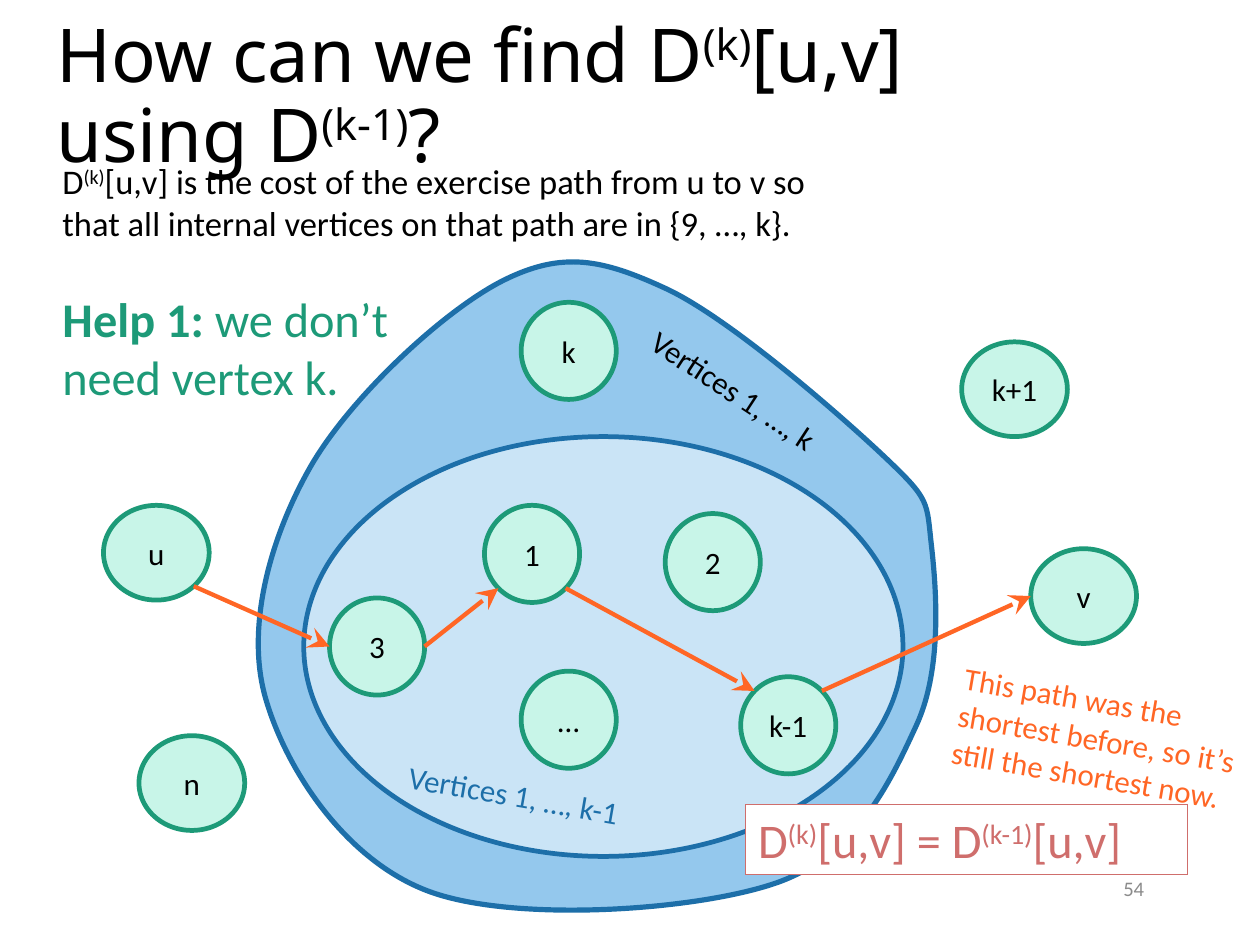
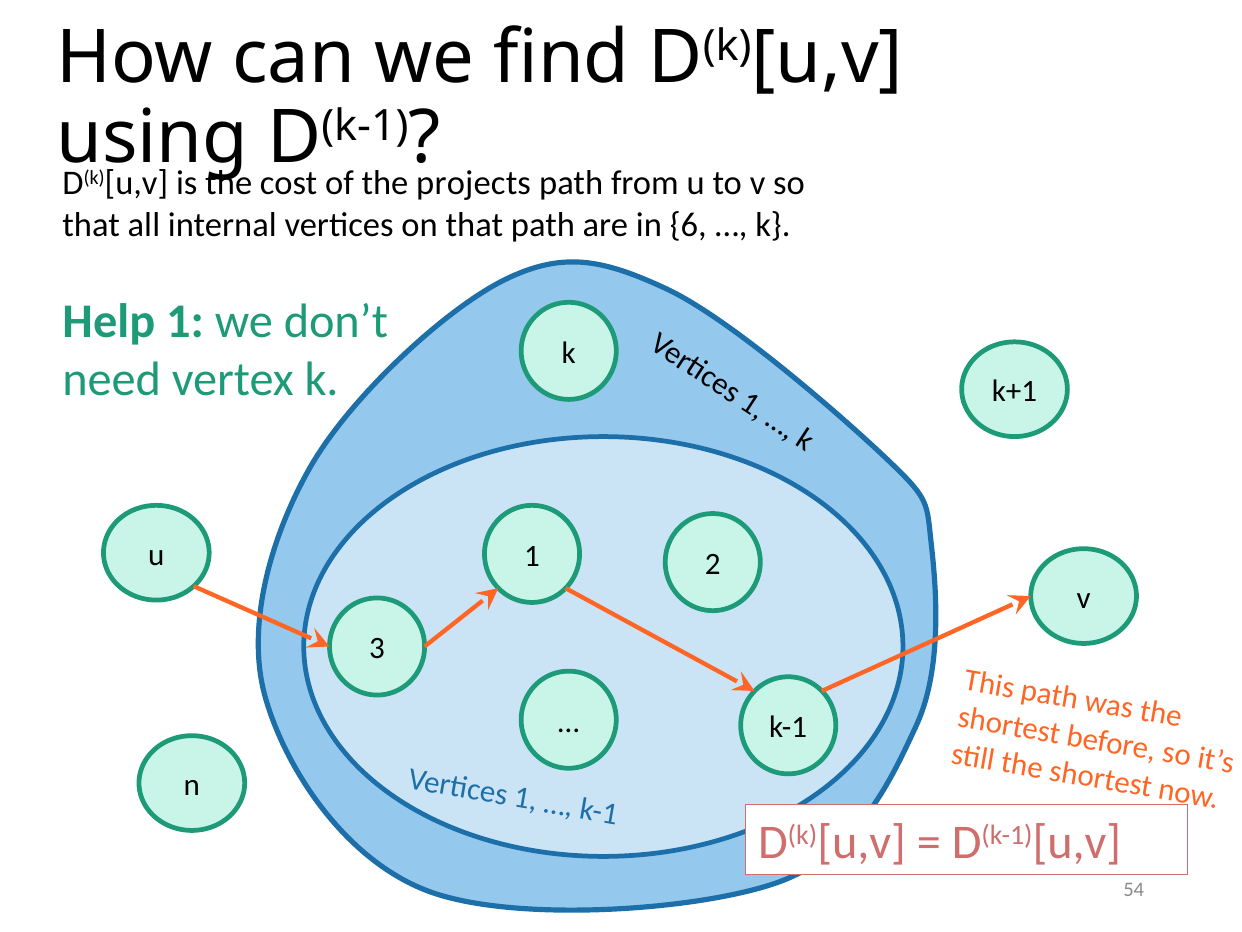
exercise: exercise -> projects
9: 9 -> 6
